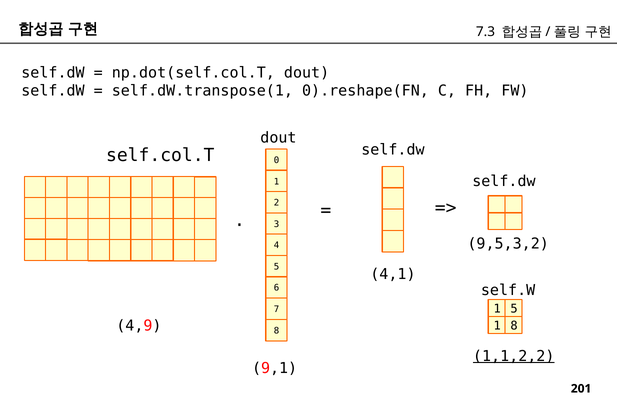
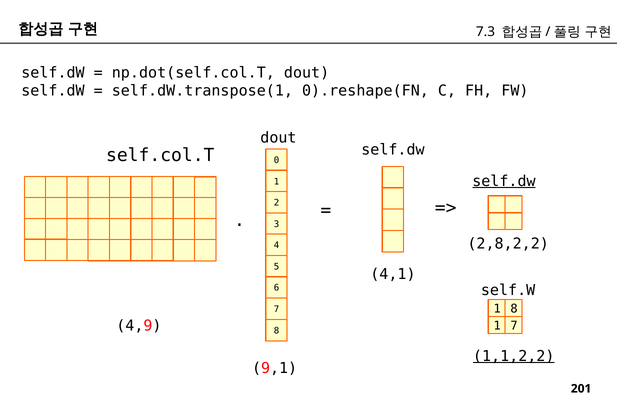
self.dw at (504, 181) underline: none -> present
9,5,3,2: 9,5,3,2 -> 2,8,2,2
1 5: 5 -> 8
1 8: 8 -> 7
